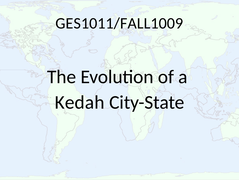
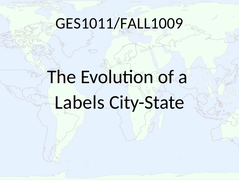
Kedah: Kedah -> Labels
